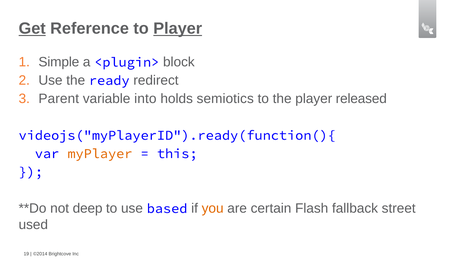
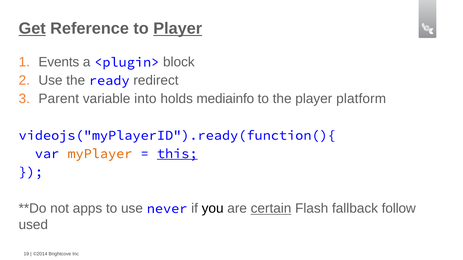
Simple: Simple -> Events
semiotics: semiotics -> mediainfo
released: released -> platform
this underline: none -> present
deep: deep -> apps
based: based -> never
you colour: orange -> black
certain underline: none -> present
street: street -> follow
